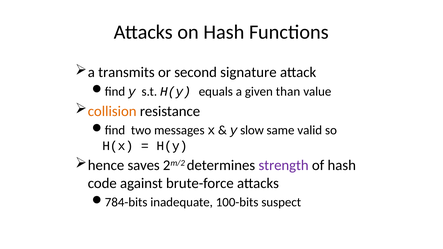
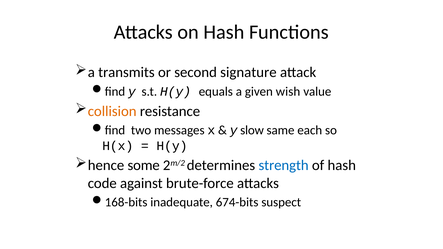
than: than -> wish
valid: valid -> each
saves: saves -> some
strength colour: purple -> blue
784-bits: 784-bits -> 168-bits
100-bits: 100-bits -> 674-bits
